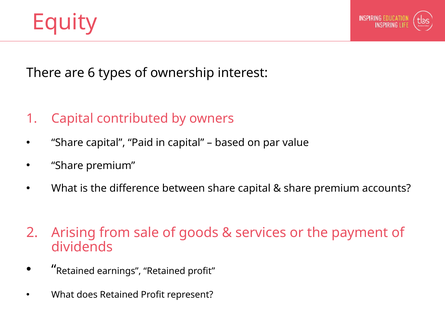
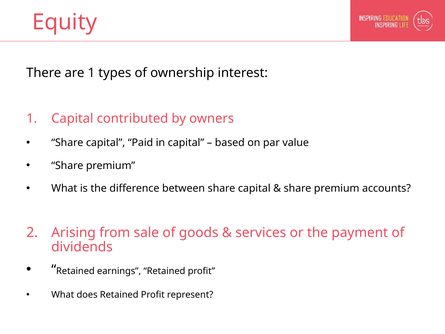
are 6: 6 -> 1
